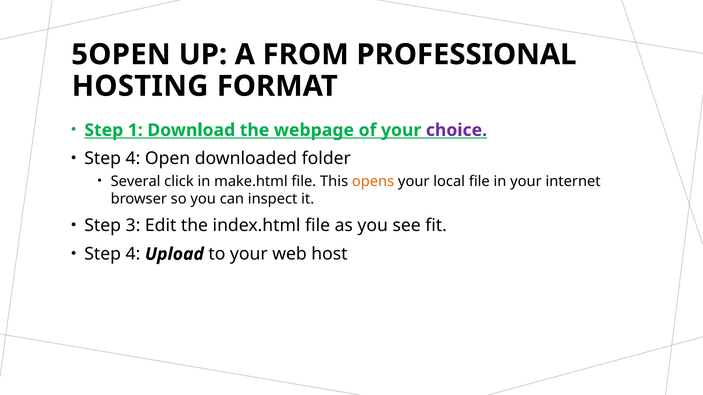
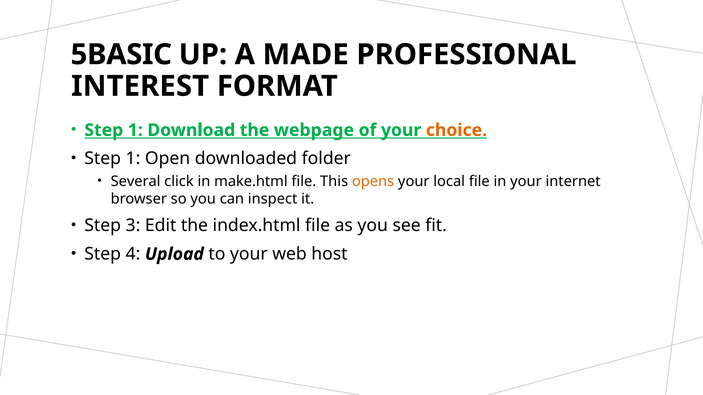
5OPEN: 5OPEN -> 5BASIC
FROM: FROM -> MADE
HOSTING: HOSTING -> INTEREST
choice colour: purple -> orange
4 at (133, 159): 4 -> 1
